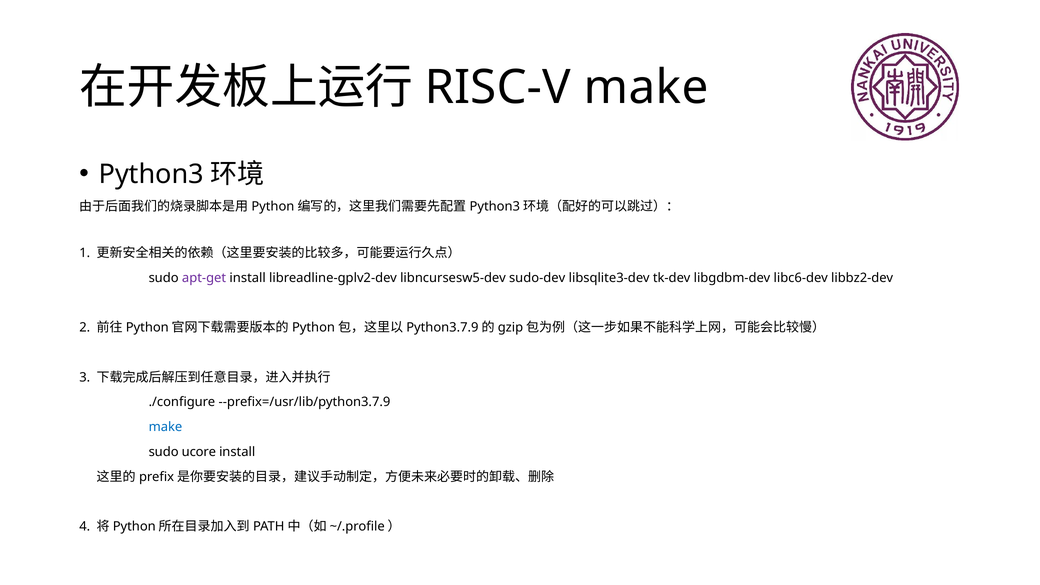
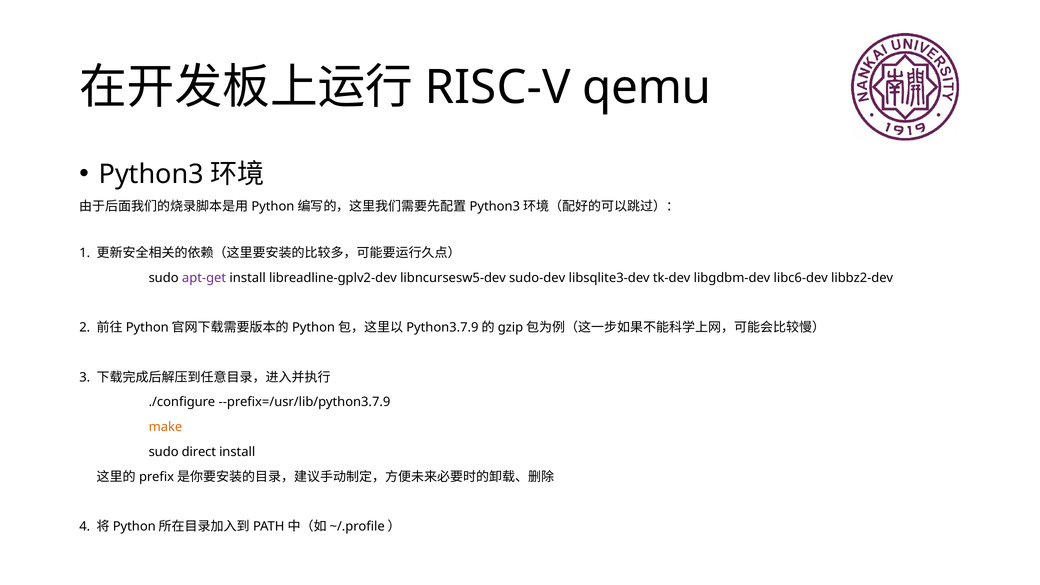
make at (646, 87): make -> qemu
make at (165, 427) colour: blue -> orange
ucore: ucore -> direct
